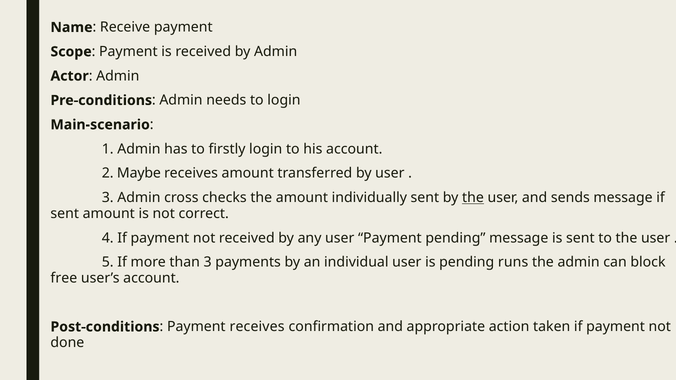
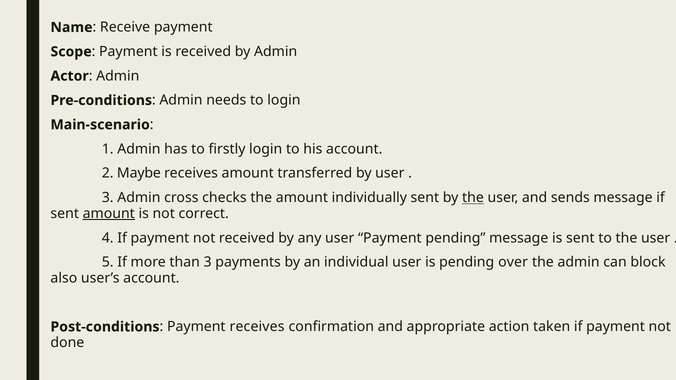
amount at (109, 214) underline: none -> present
runs: runs -> over
free: free -> also
